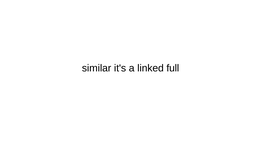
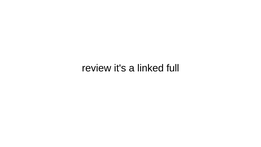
similar: similar -> review
